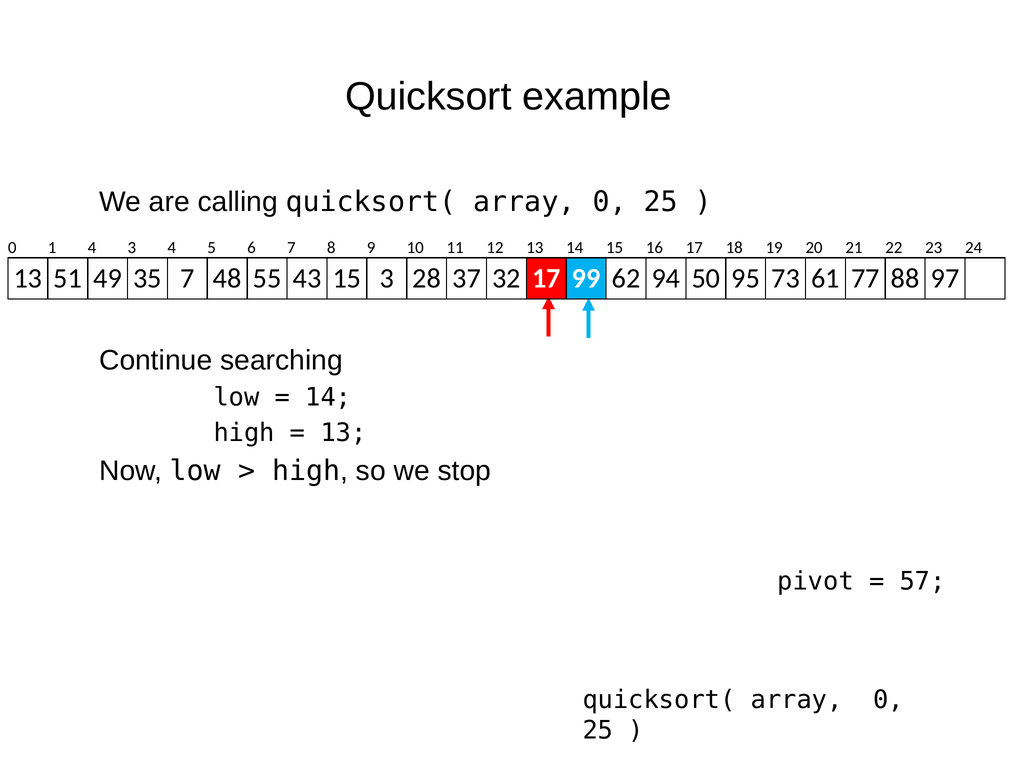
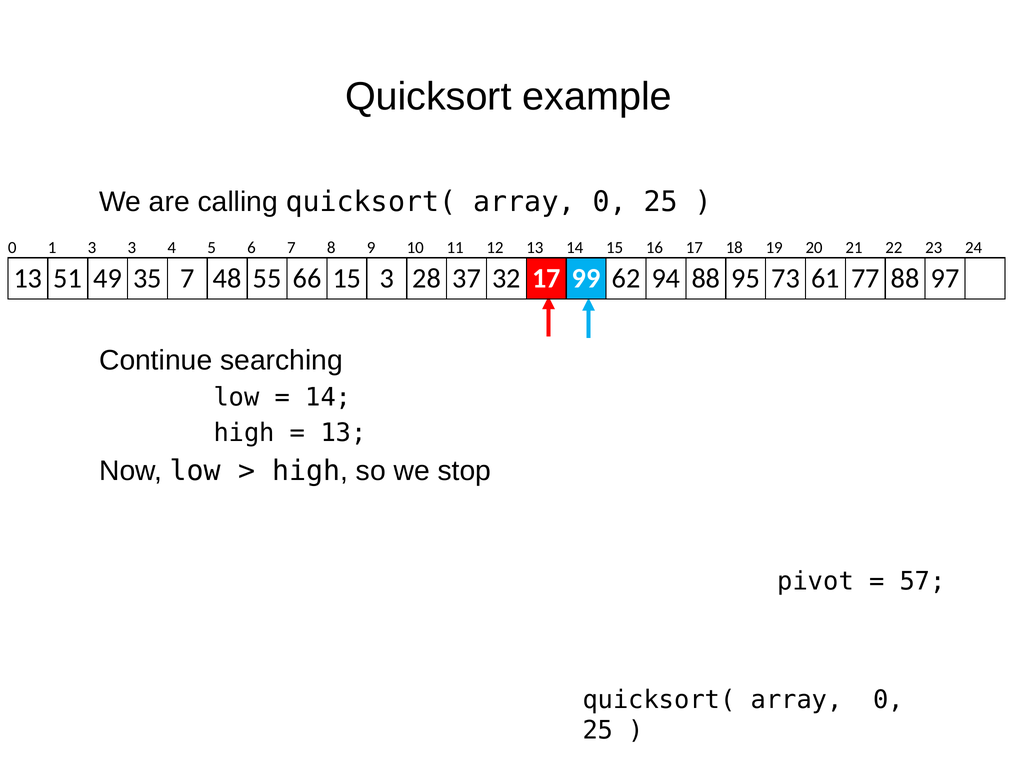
1 4: 4 -> 3
43: 43 -> 66
94 50: 50 -> 88
